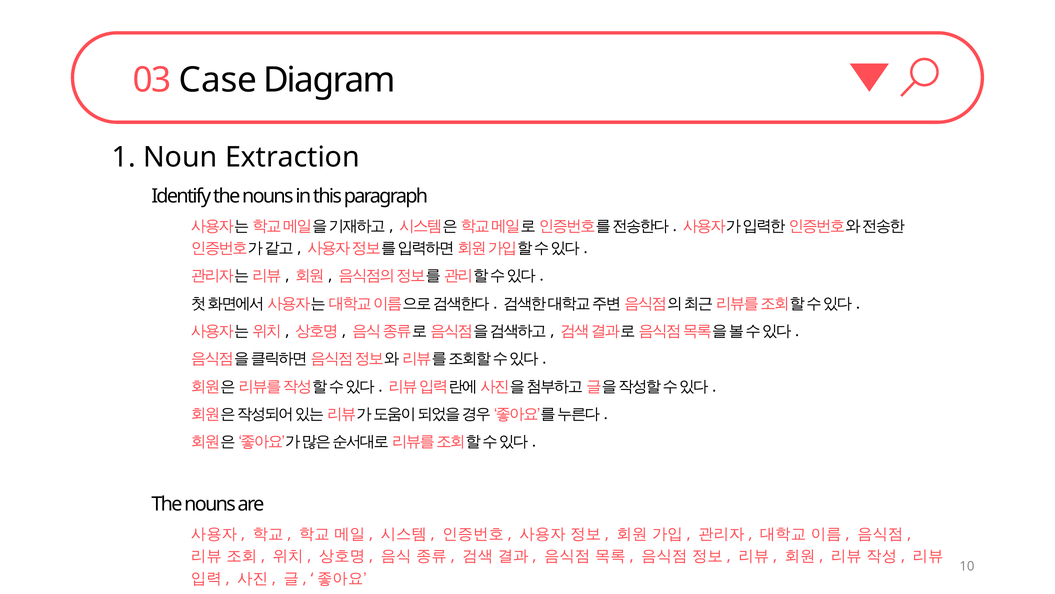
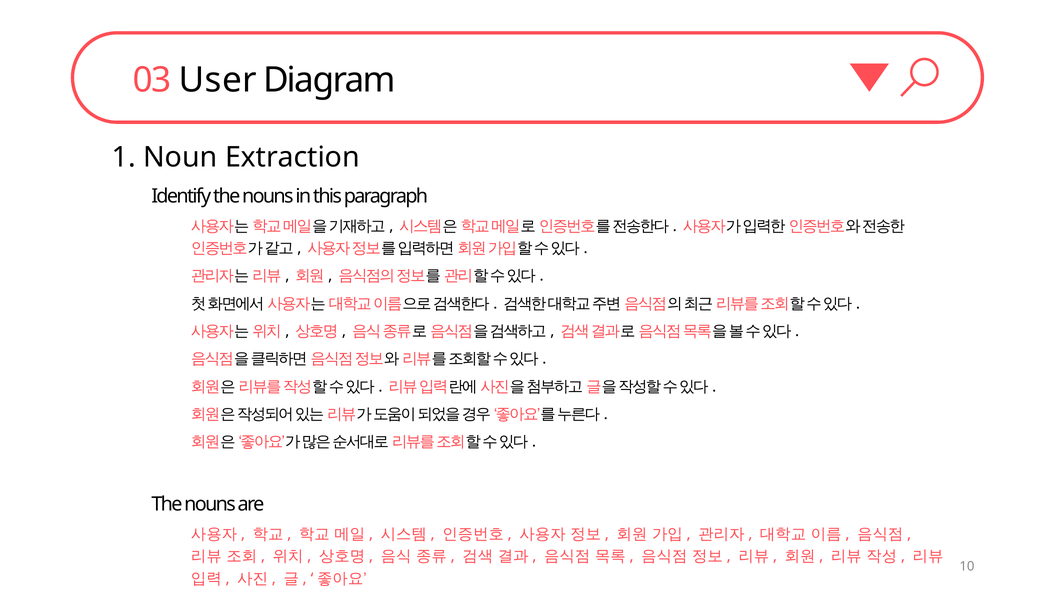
Case: Case -> User
